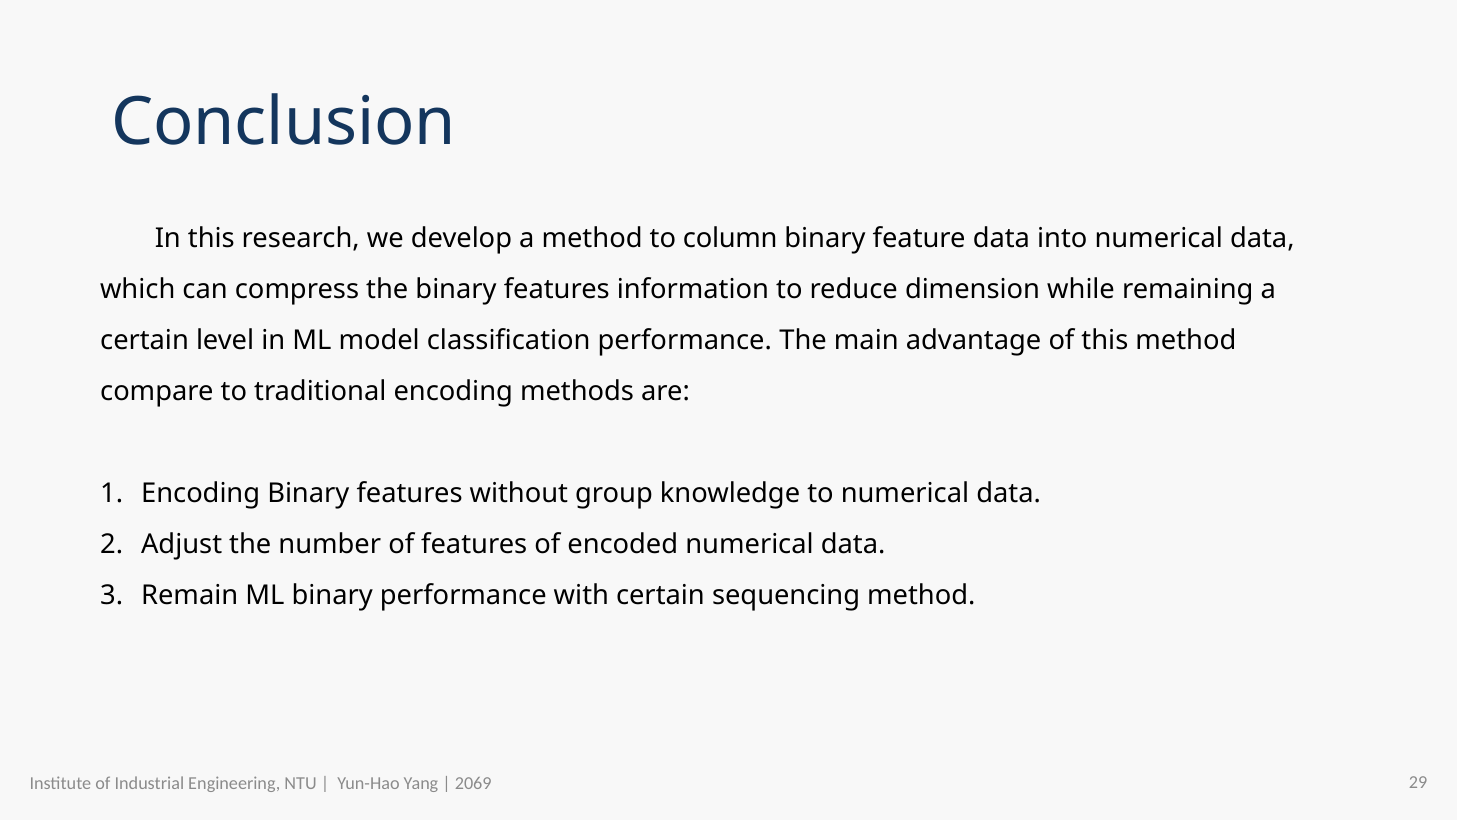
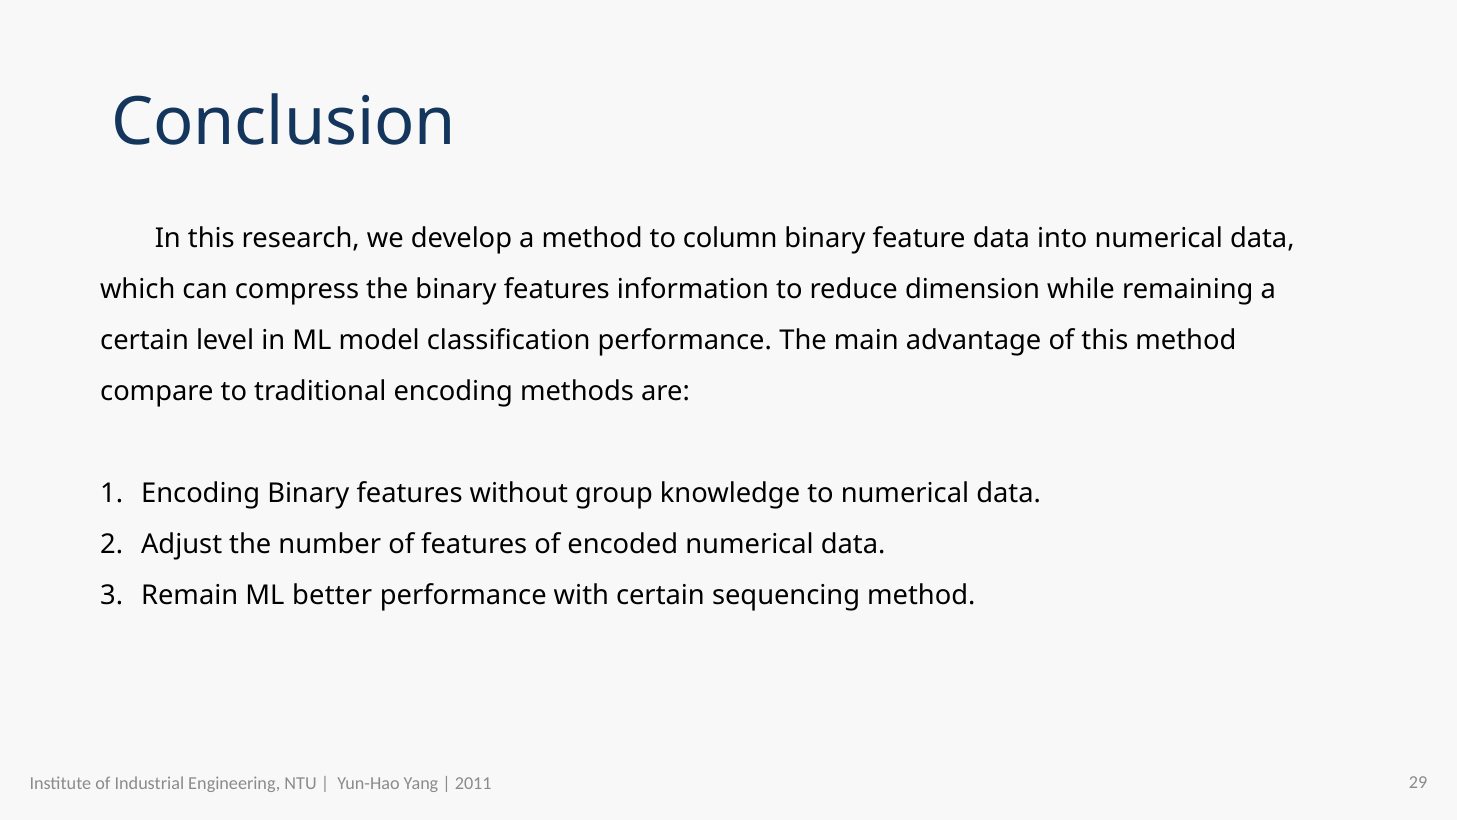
ML binary: binary -> better
2069: 2069 -> 2011
